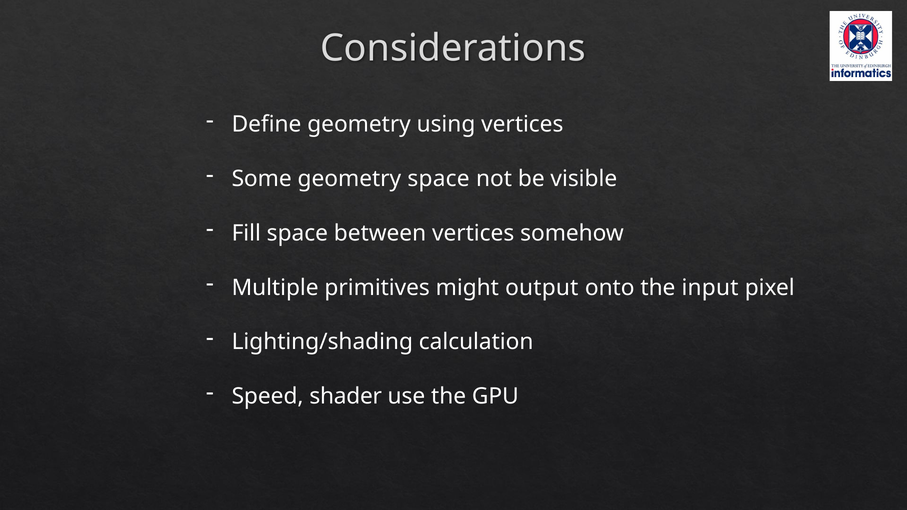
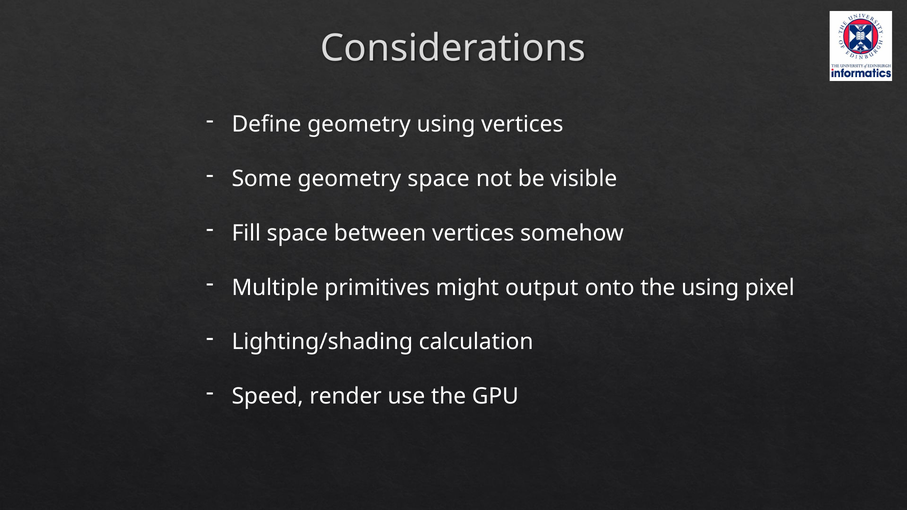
the input: input -> using
shader: shader -> render
